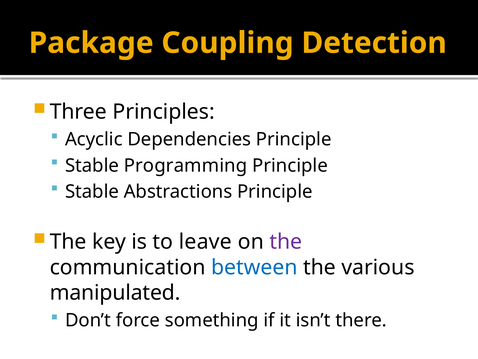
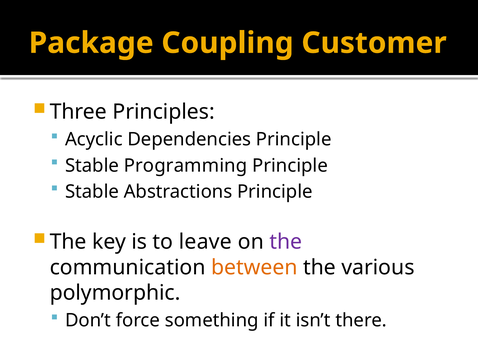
Detection: Detection -> Customer
between colour: blue -> orange
manipulated: manipulated -> polymorphic
